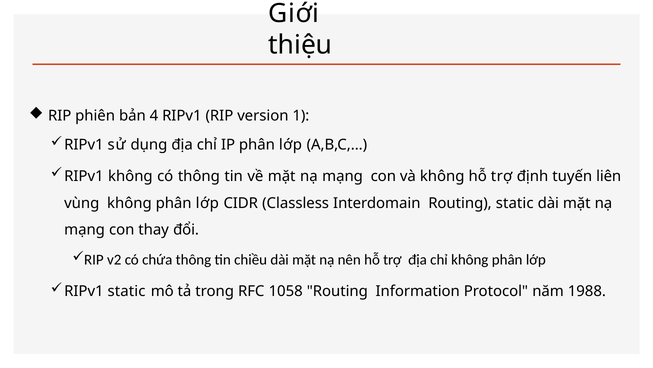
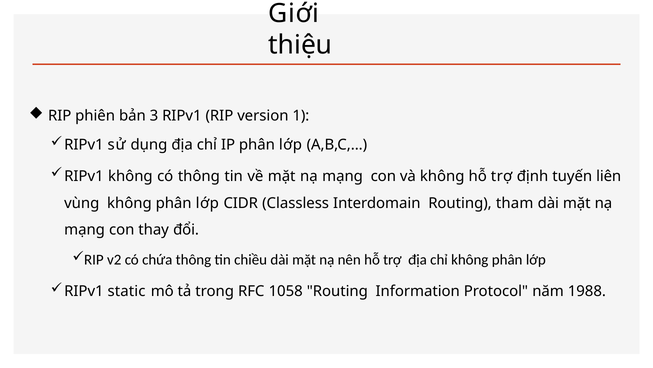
4: 4 -> 3
Routing static: static -> tham
